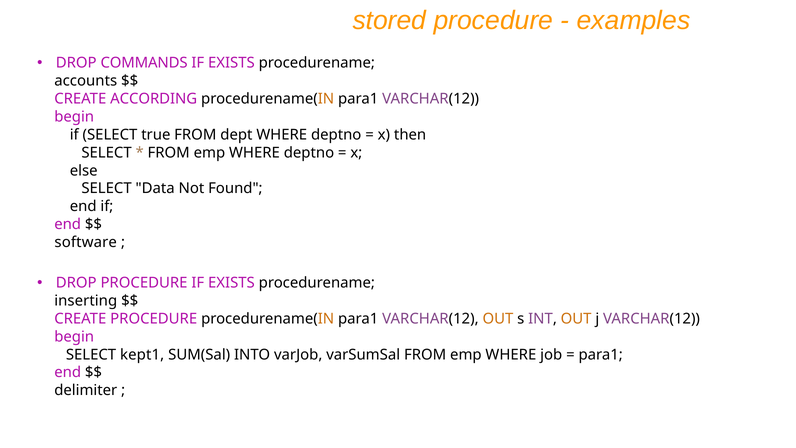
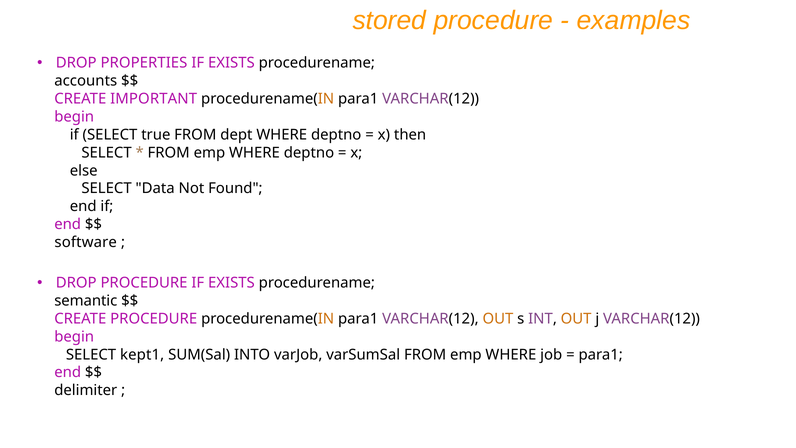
COMMANDS: COMMANDS -> PROPERTIES
ACCORDING: ACCORDING -> IMPORTANT
inserting: inserting -> semantic
